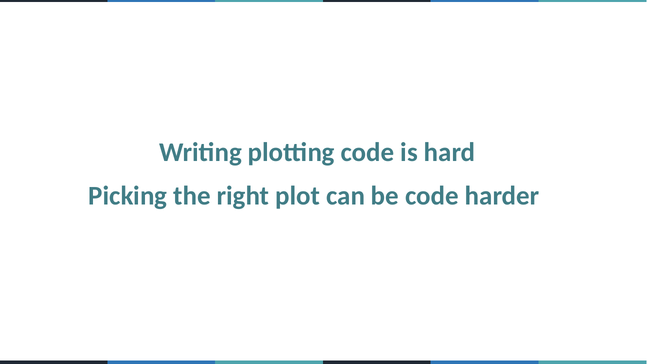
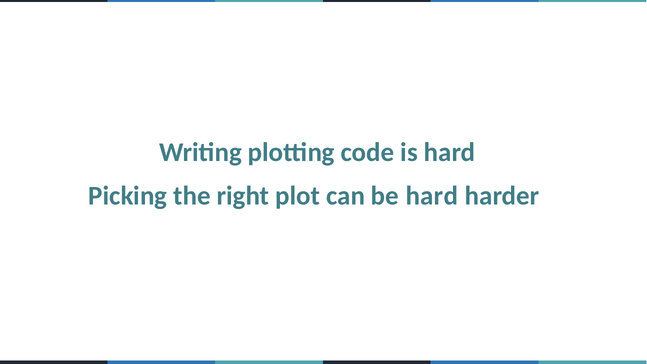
be code: code -> hard
